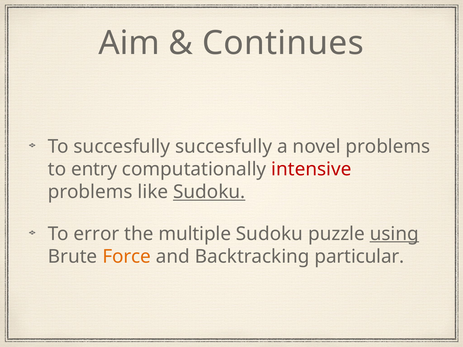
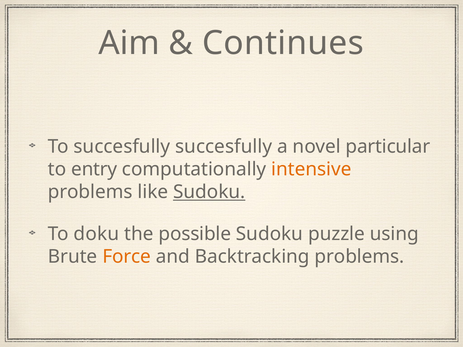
novel problems: problems -> particular
intensive colour: red -> orange
error: error -> doku
multiple: multiple -> possible
using underline: present -> none
Backtracking particular: particular -> problems
